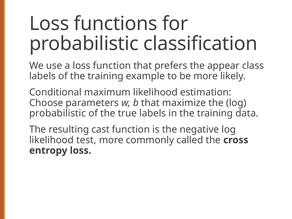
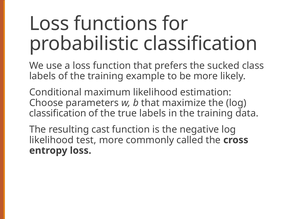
appear: appear -> sucked
probabilistic at (58, 113): probabilistic -> classification
